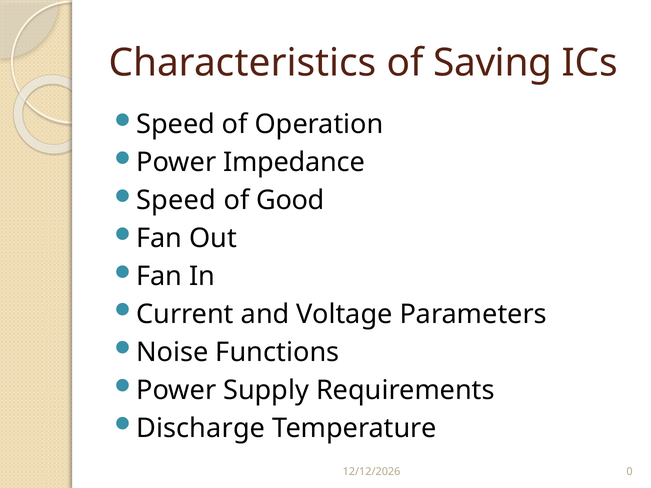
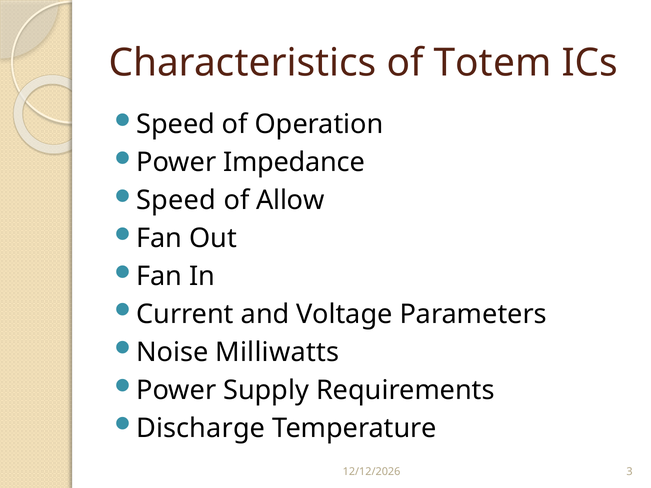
Saving: Saving -> Totem
Good: Good -> Allow
Functions: Functions -> Milliwatts
0: 0 -> 3
